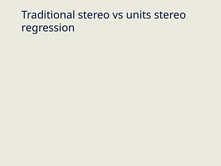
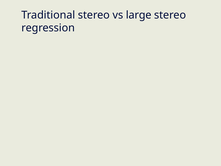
units: units -> large
